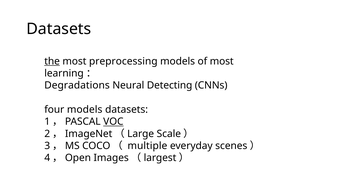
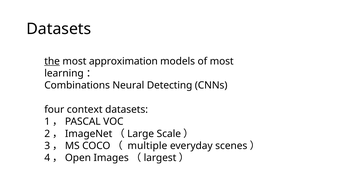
preprocessing: preprocessing -> approximation
Degradations: Degradations -> Combinations
four models: models -> context
VOC underline: present -> none
